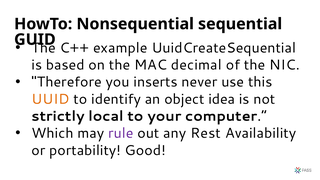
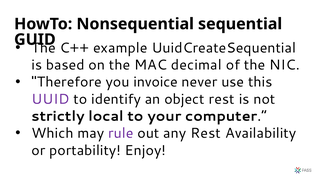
inserts: inserts -> invoice
UUID colour: orange -> purple
object idea: idea -> rest
Good: Good -> Enjoy
